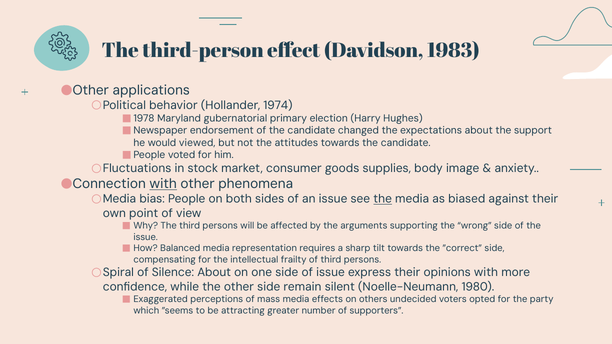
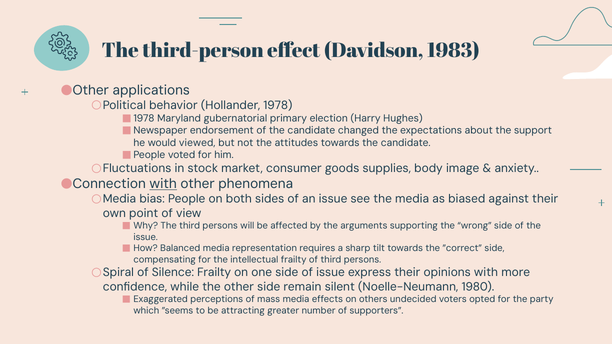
1974: 1974 -> 1978
the at (383, 199) underline: present -> none
Silence About: About -> Frailty
